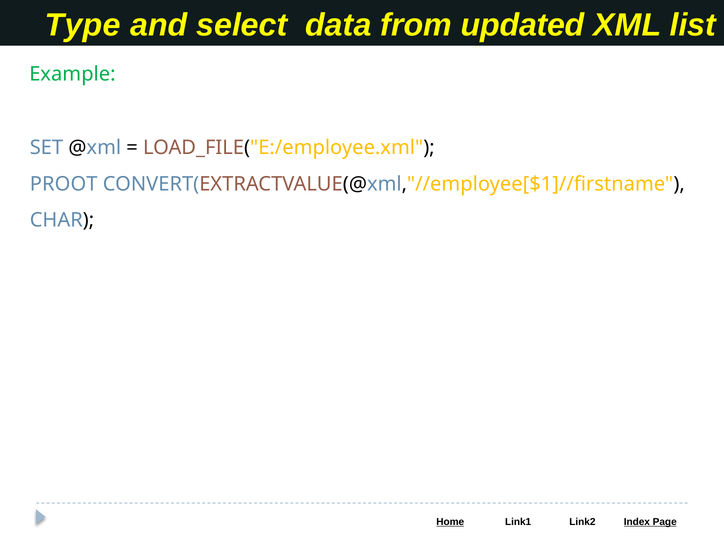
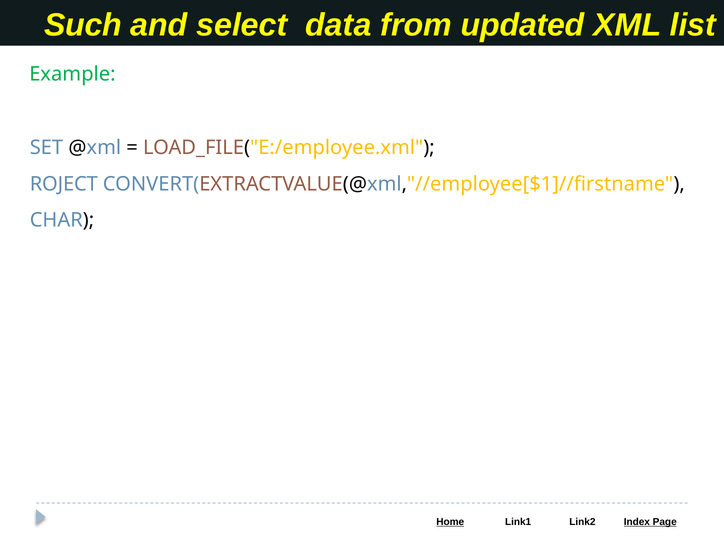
Type: Type -> Such
PROOT: PROOT -> ROJECT
